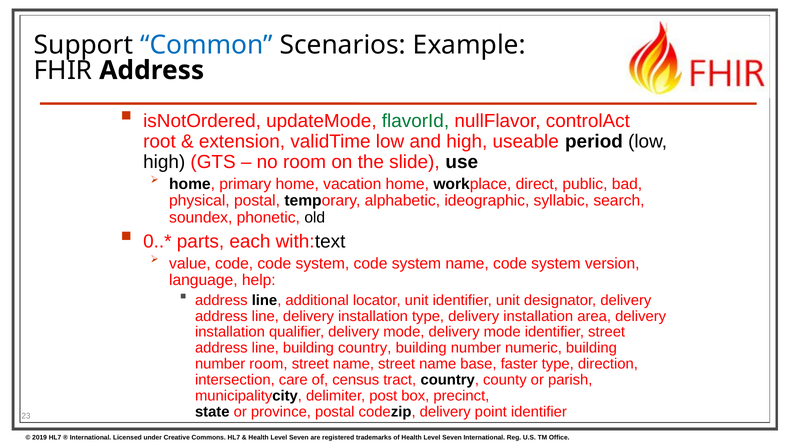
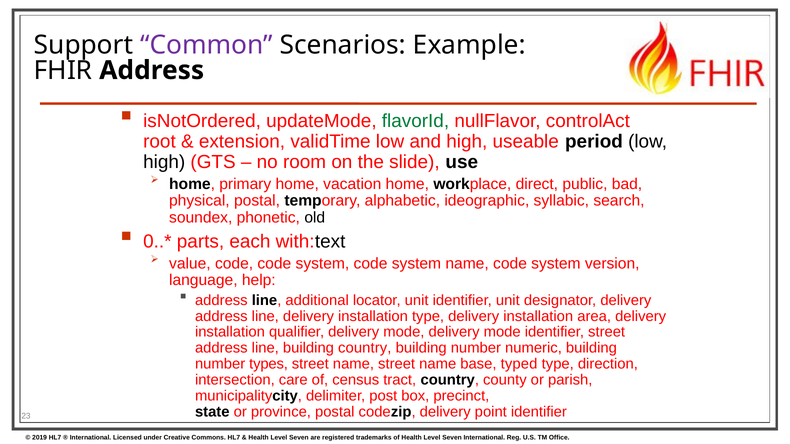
Common colour: blue -> purple
number room: room -> types
faster: faster -> typed
